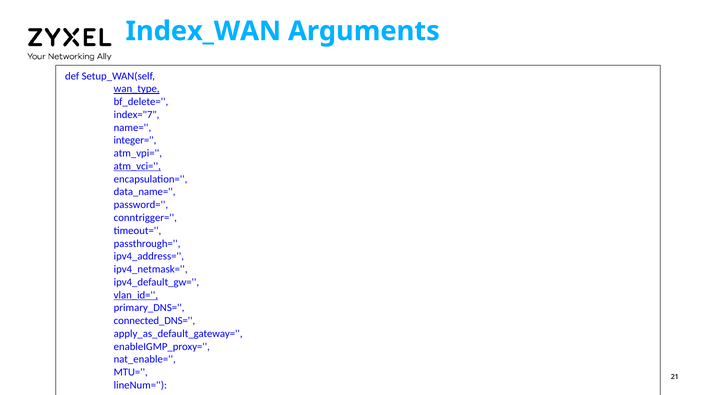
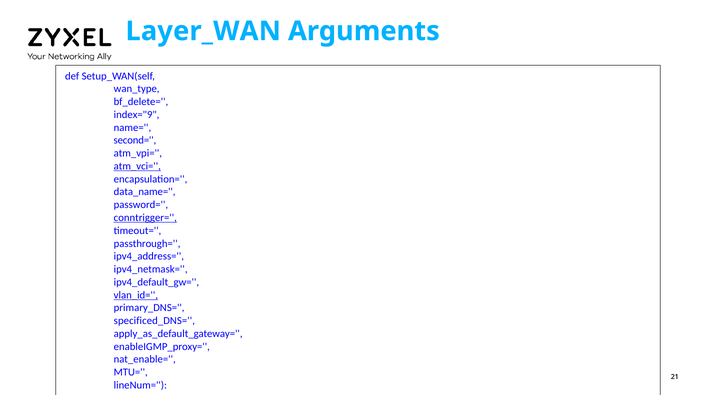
Index_WAN: Index_WAN -> Layer_WAN
wan_type underline: present -> none
index="7: index="7 -> index="9
integer=: integer= -> second=
conntrigger= underline: none -> present
connected_DNS=: connected_DNS= -> specificed_DNS=
